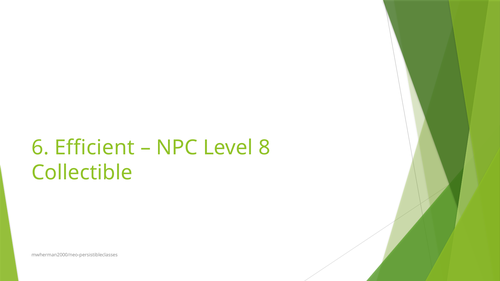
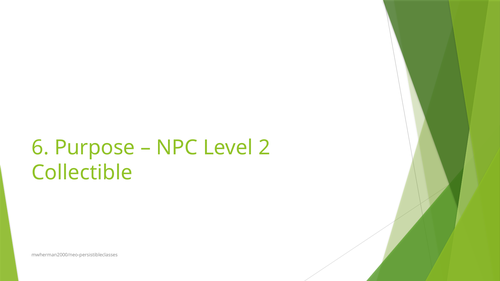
Efficient: Efficient -> Purpose
8: 8 -> 2
